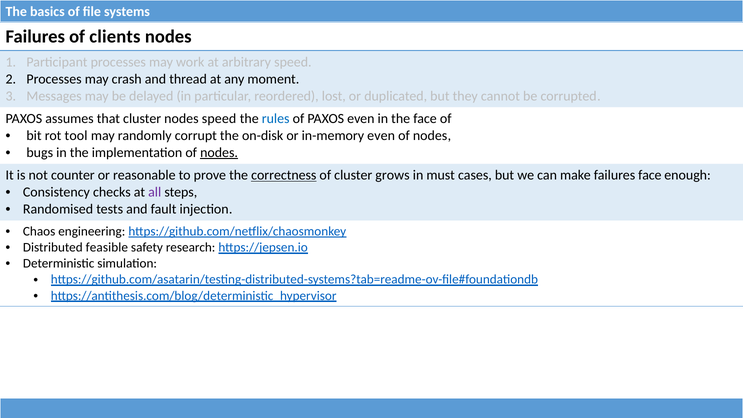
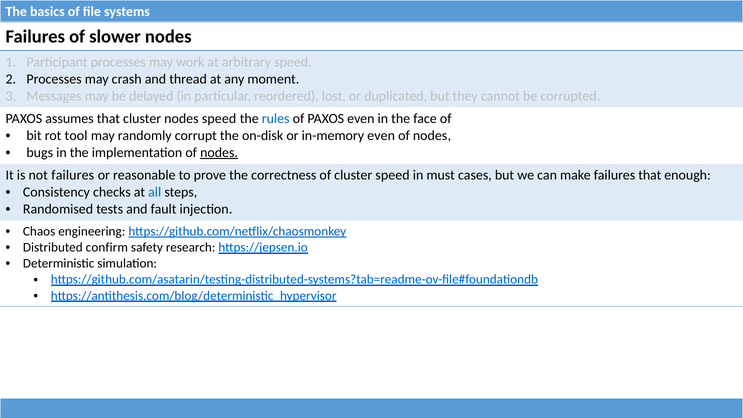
clients: clients -> slower
not counter: counter -> failures
correctness underline: present -> none
cluster grows: grows -> speed
failures face: face -> that
all colour: purple -> blue
feasible: feasible -> confirm
